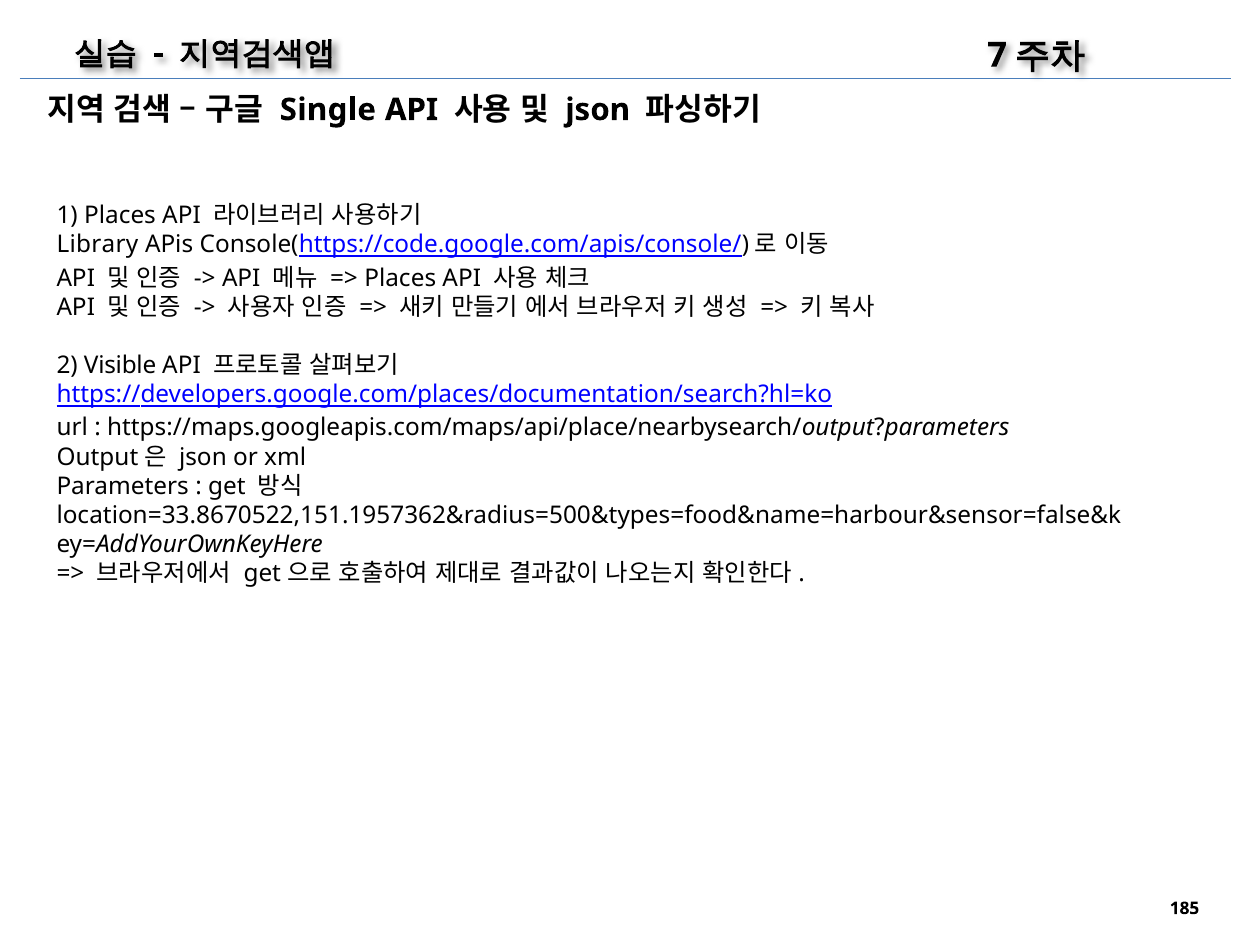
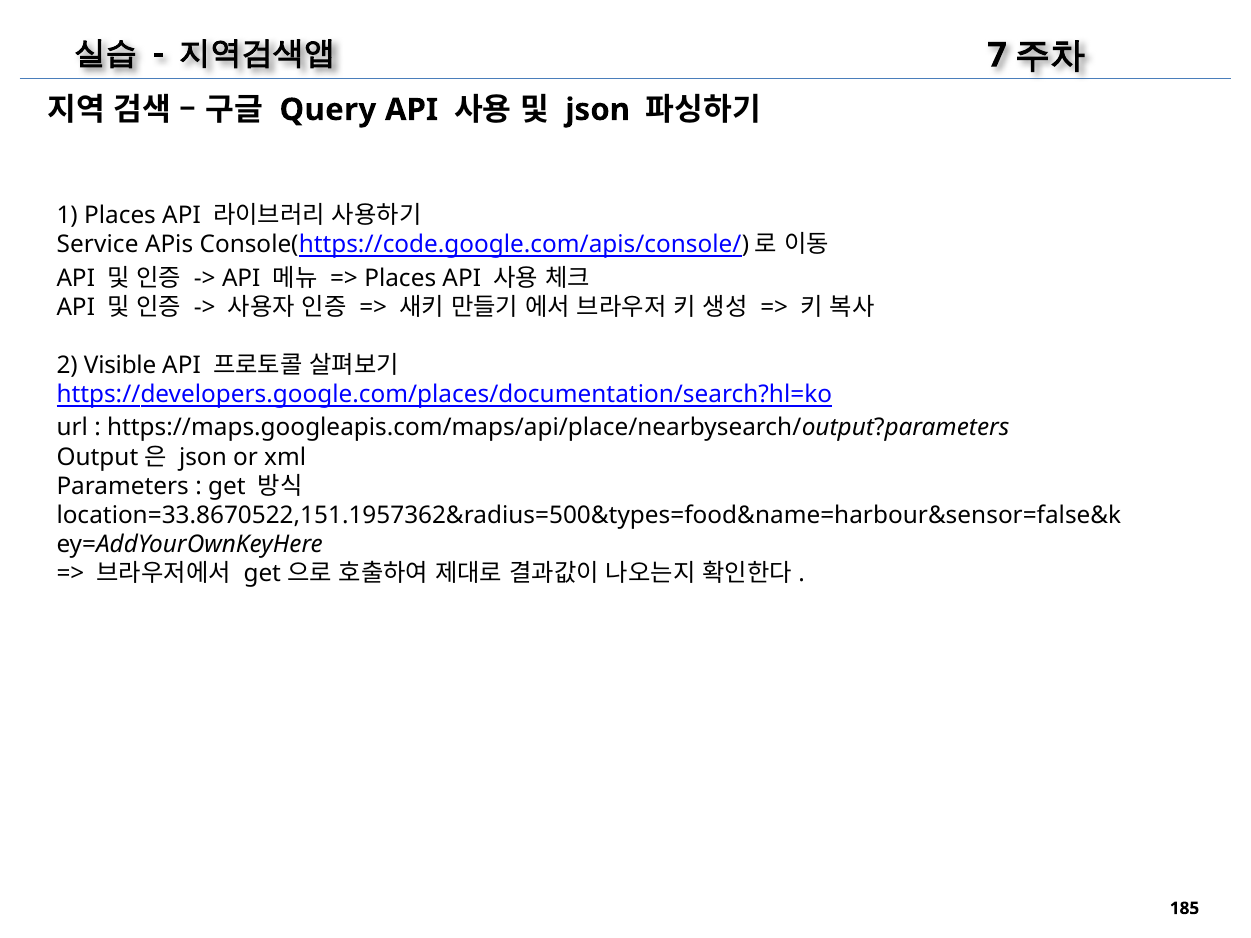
Single: Single -> Query
Library: Library -> Service
